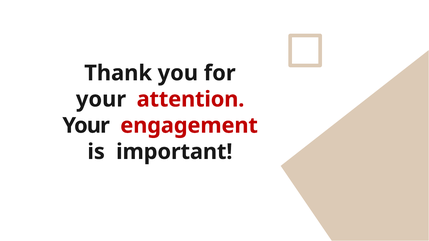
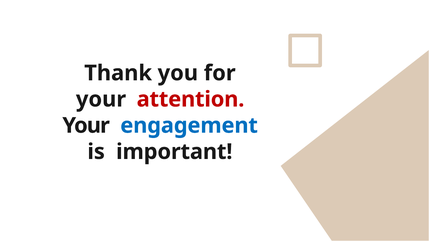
engagement colour: red -> blue
